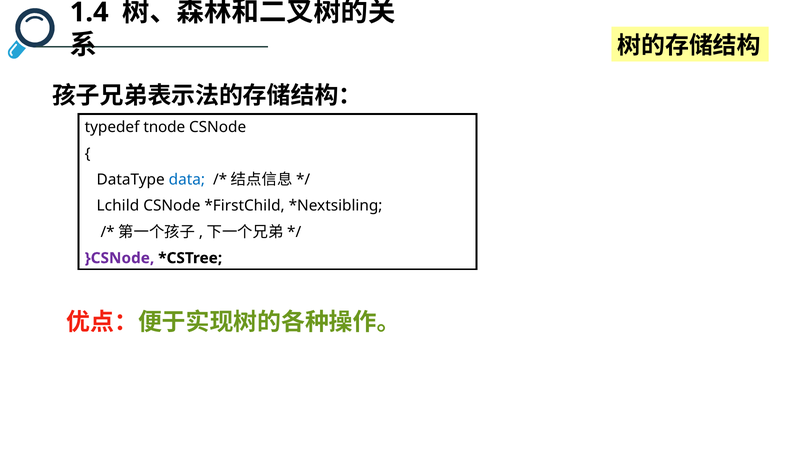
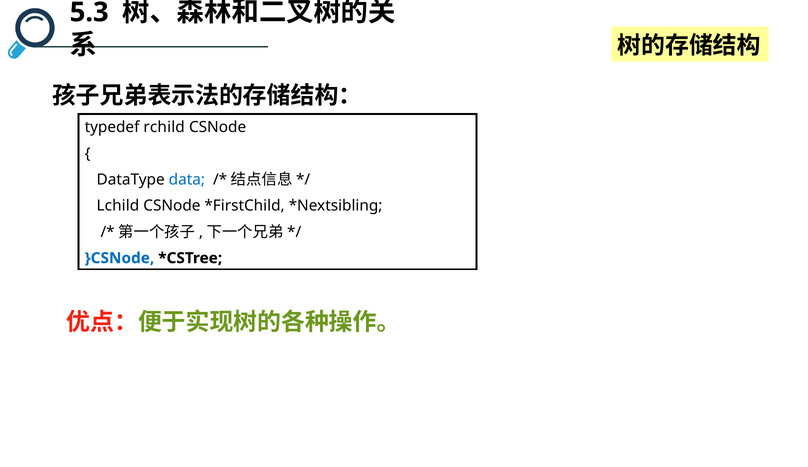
1.4: 1.4 -> 5.3
tnode: tnode -> rchild
}CSNode colour: purple -> blue
